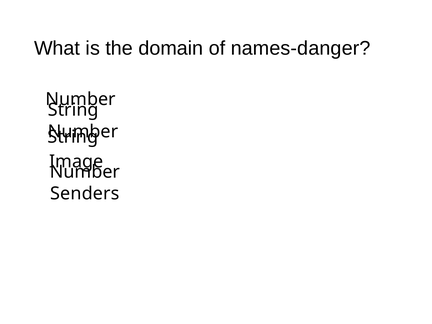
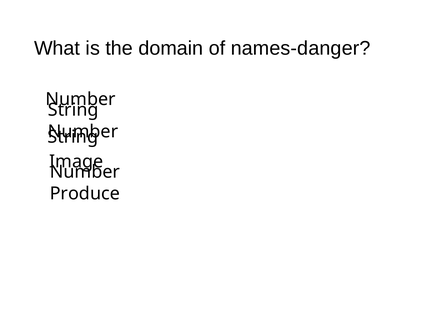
Senders: Senders -> Produce
